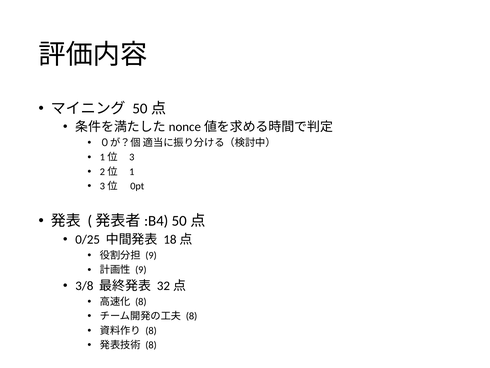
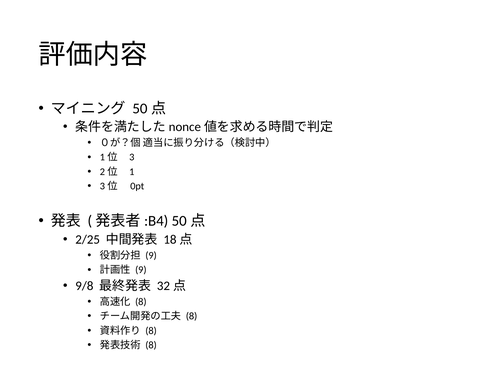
0/25: 0/25 -> 2/25
3/8: 3/8 -> 9/8
